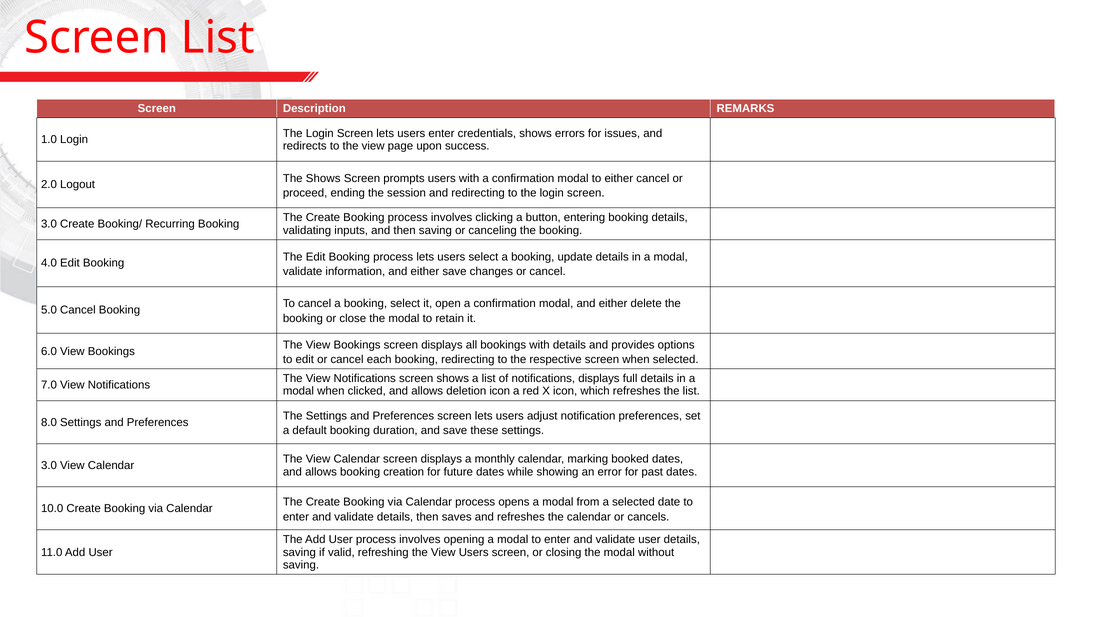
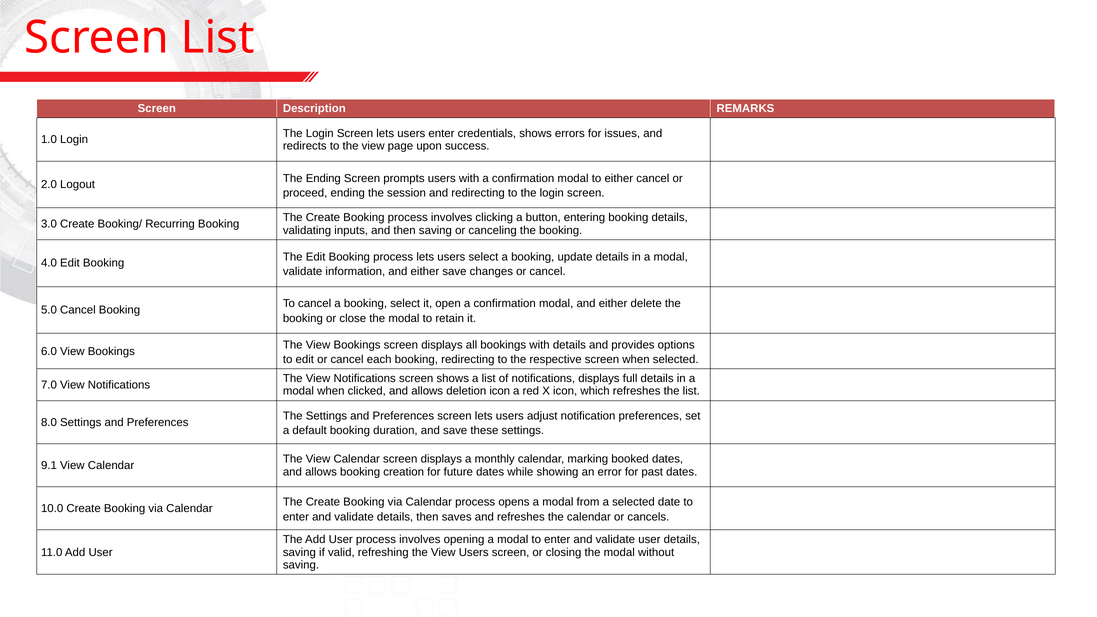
The Shows: Shows -> Ending
3.0 at (49, 465): 3.0 -> 9.1
